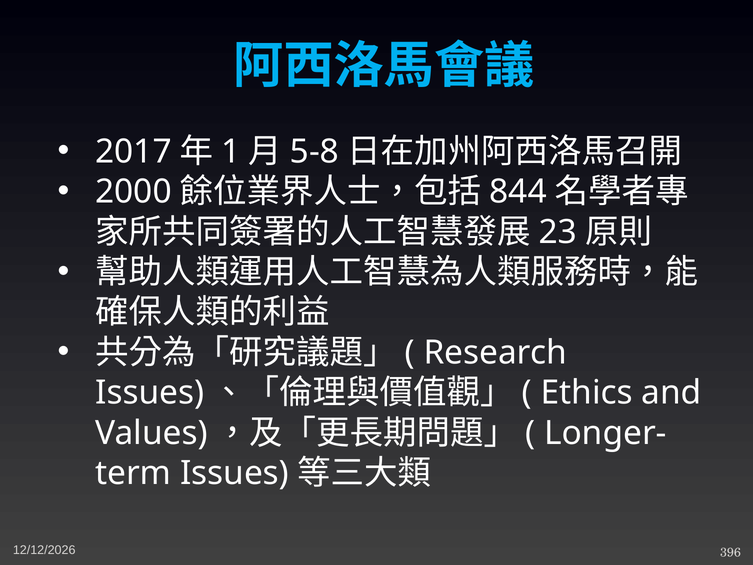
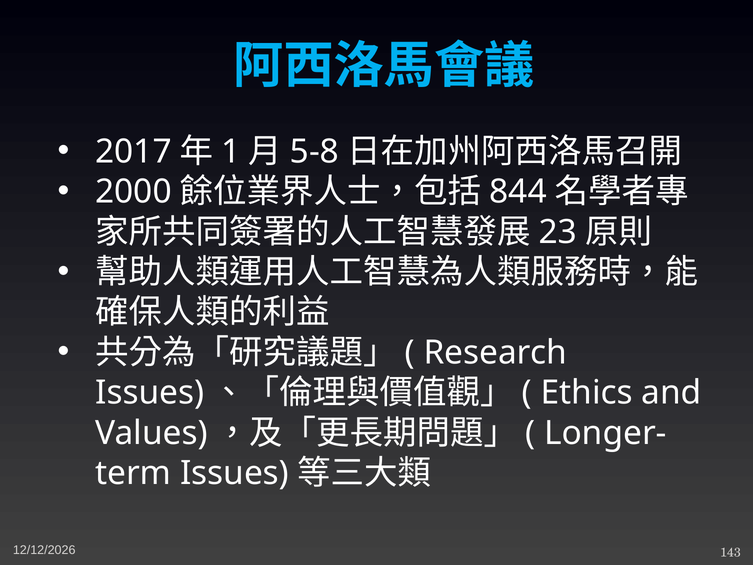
396: 396 -> 143
